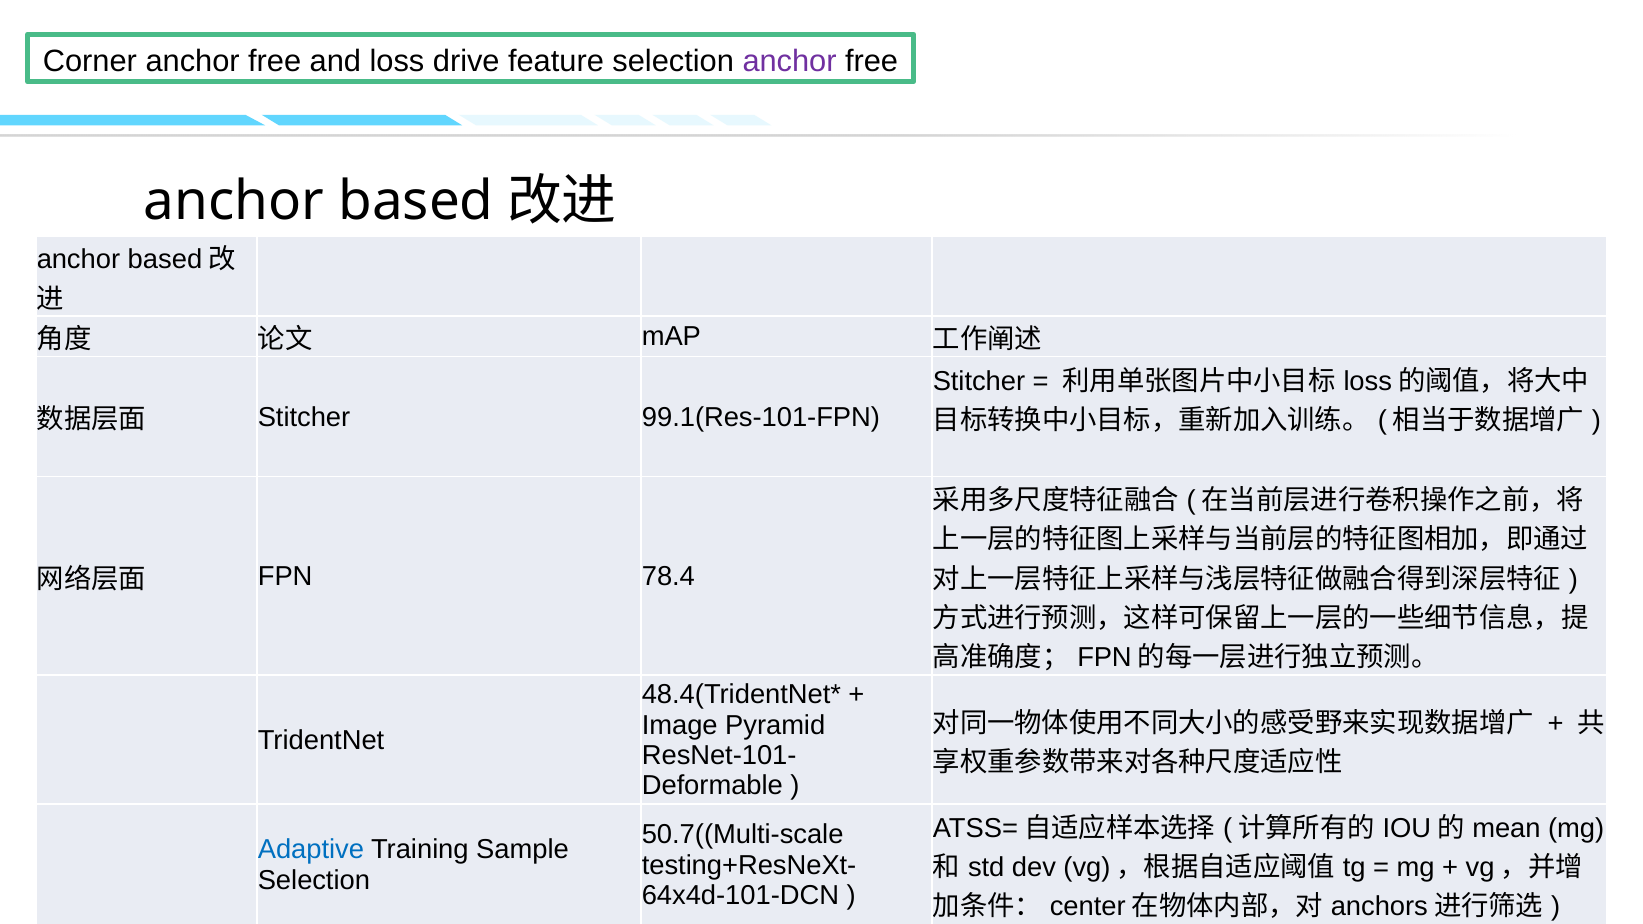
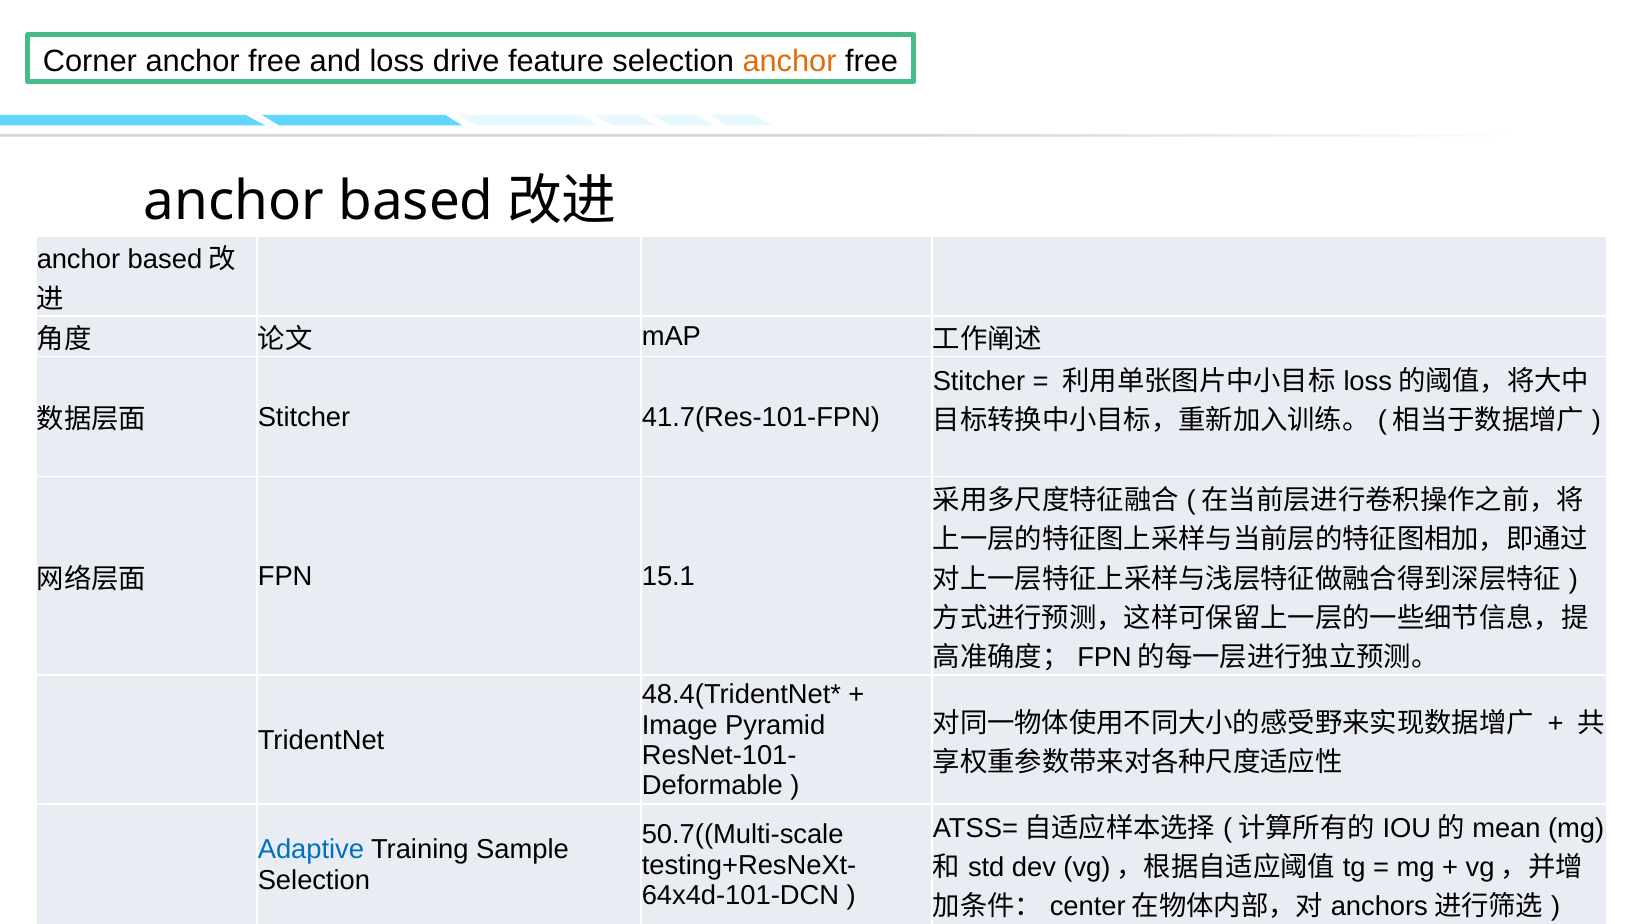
anchor at (790, 61) colour: purple -> orange
99.1(Res-101-FPN: 99.1(Res-101-FPN -> 41.7(Res-101-FPN
78.4: 78.4 -> 15.1
